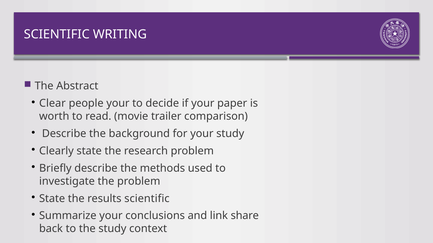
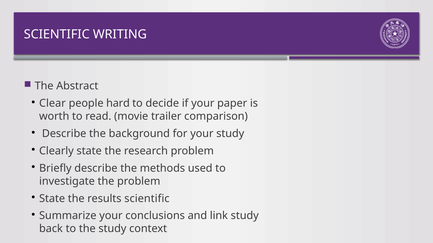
people your: your -> hard
link share: share -> study
